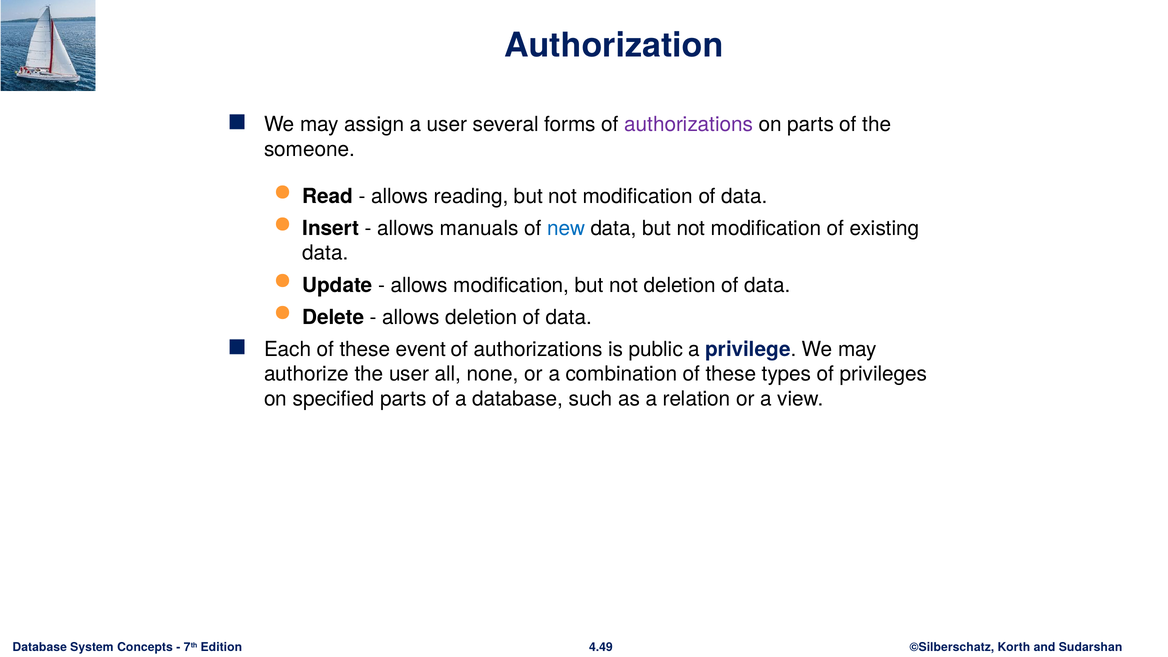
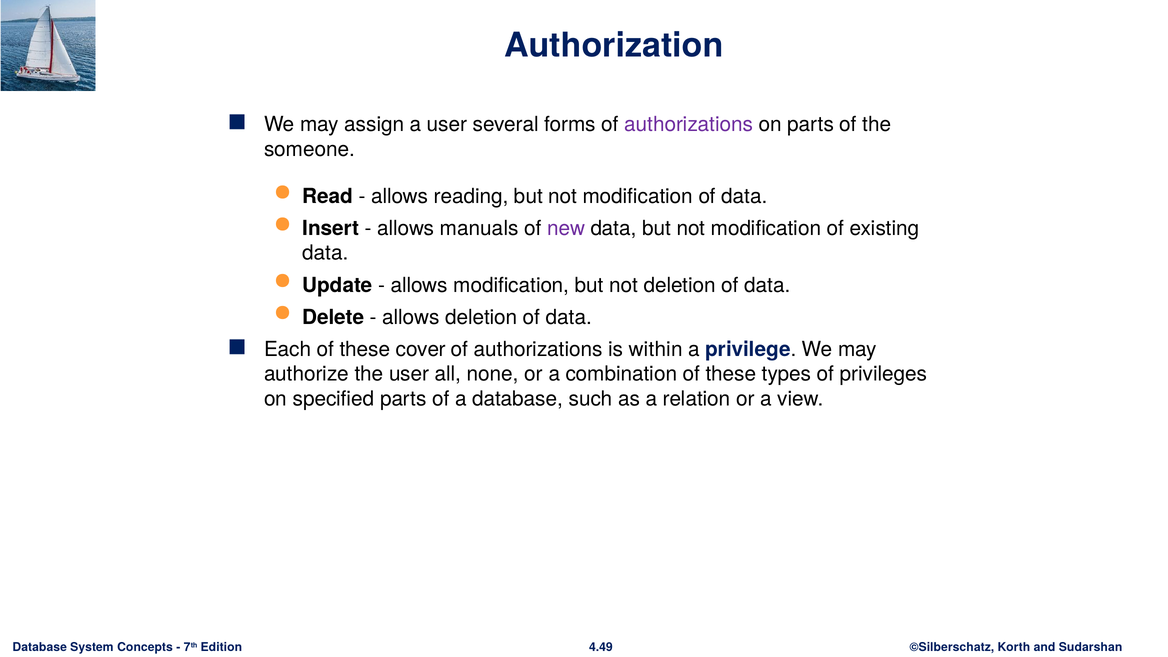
new colour: blue -> purple
event: event -> cover
public: public -> within
